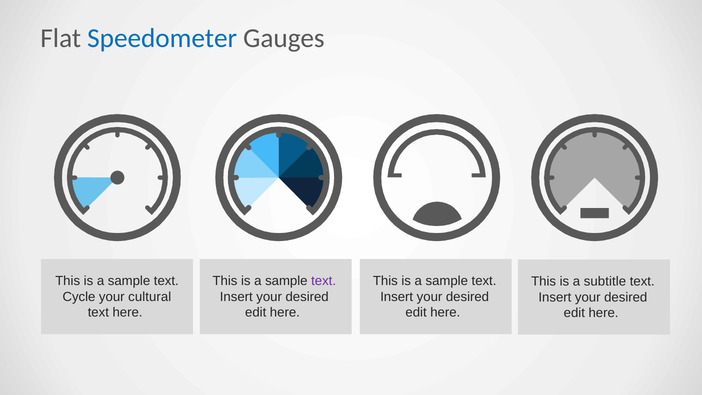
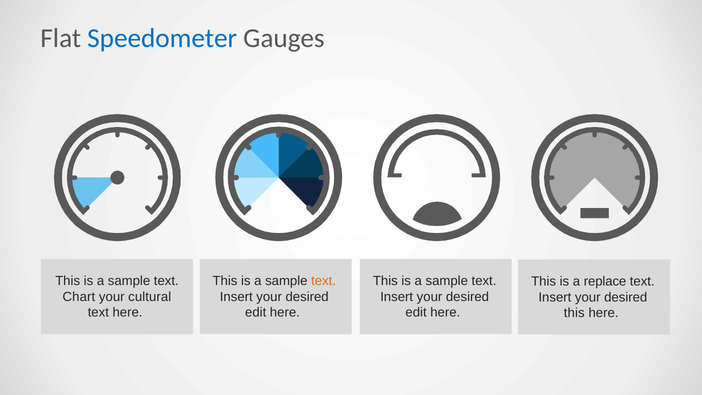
text at (324, 281) colour: purple -> orange
subtitle: subtitle -> replace
Cycle: Cycle -> Chart
edit at (574, 313): edit -> this
